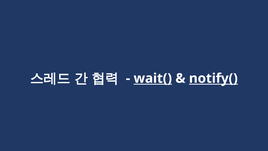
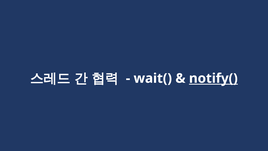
wait( underline: present -> none
